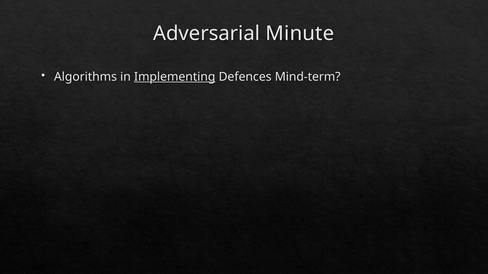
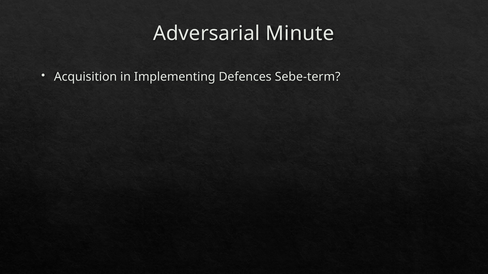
Algorithms: Algorithms -> Acquisition
Implementing underline: present -> none
Mind-term: Mind-term -> Sebe-term
